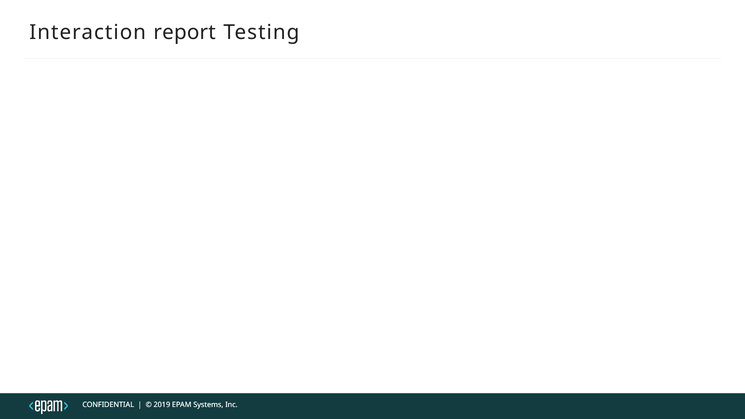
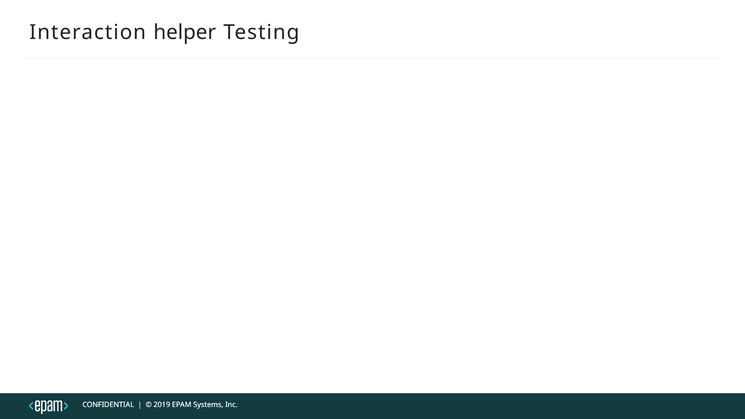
report: report -> helper
